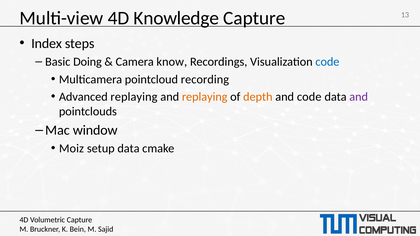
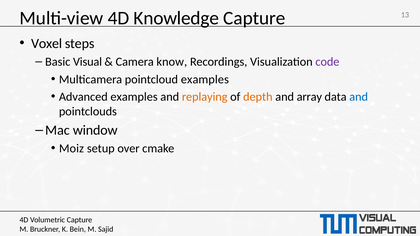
Index: Index -> Voxel
Doing: Doing -> Visual
code at (327, 62) colour: blue -> purple
pointcloud recording: recording -> examples
Advanced replaying: replaying -> examples
and code: code -> array
and at (359, 97) colour: purple -> blue
setup data: data -> over
